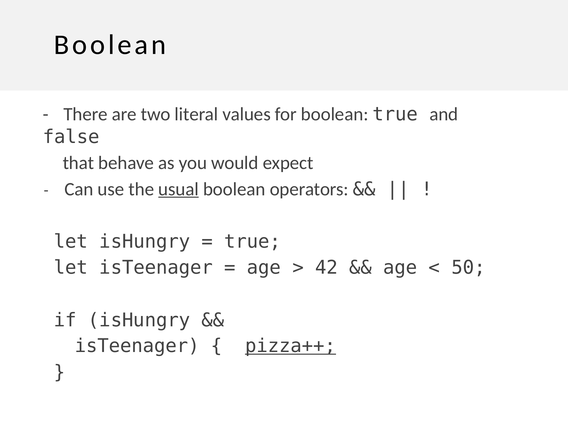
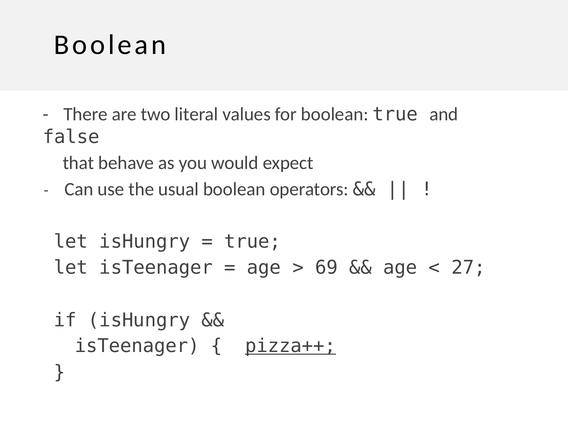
usual underline: present -> none
42: 42 -> 69
50: 50 -> 27
